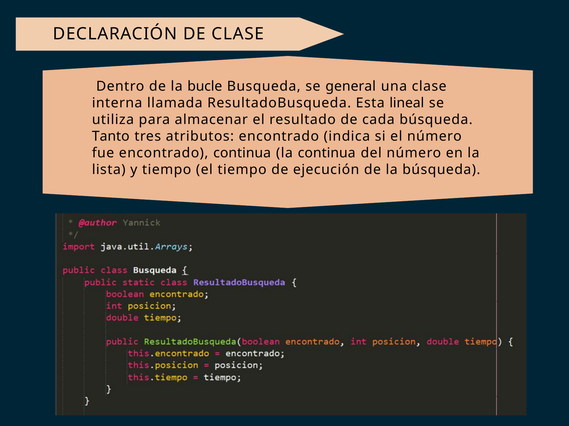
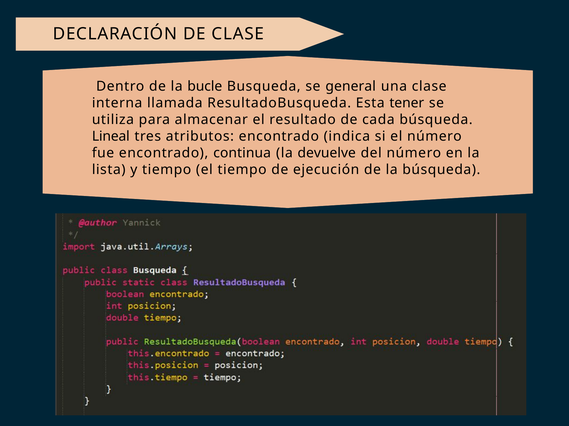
lineal: lineal -> tener
Tanto: Tanto -> Lineal
la continua: continua -> devuelve
